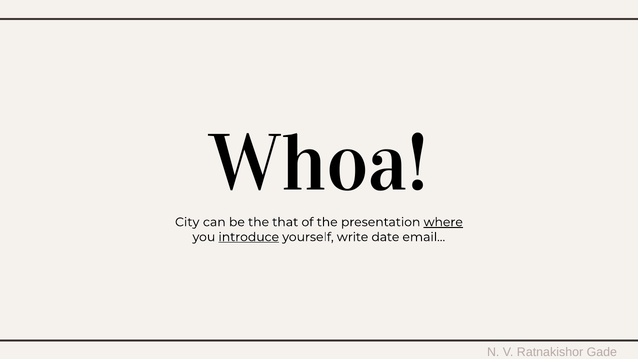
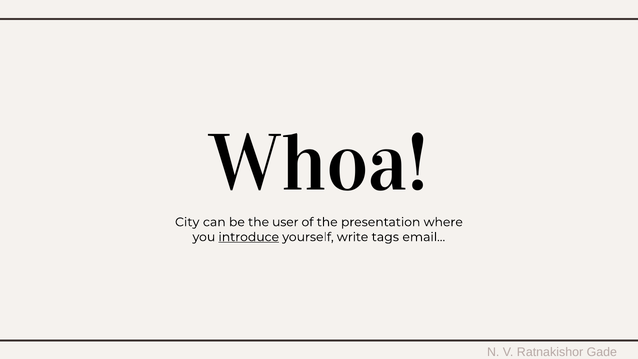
that: that -> user
where underline: present -> none
date: date -> tags
